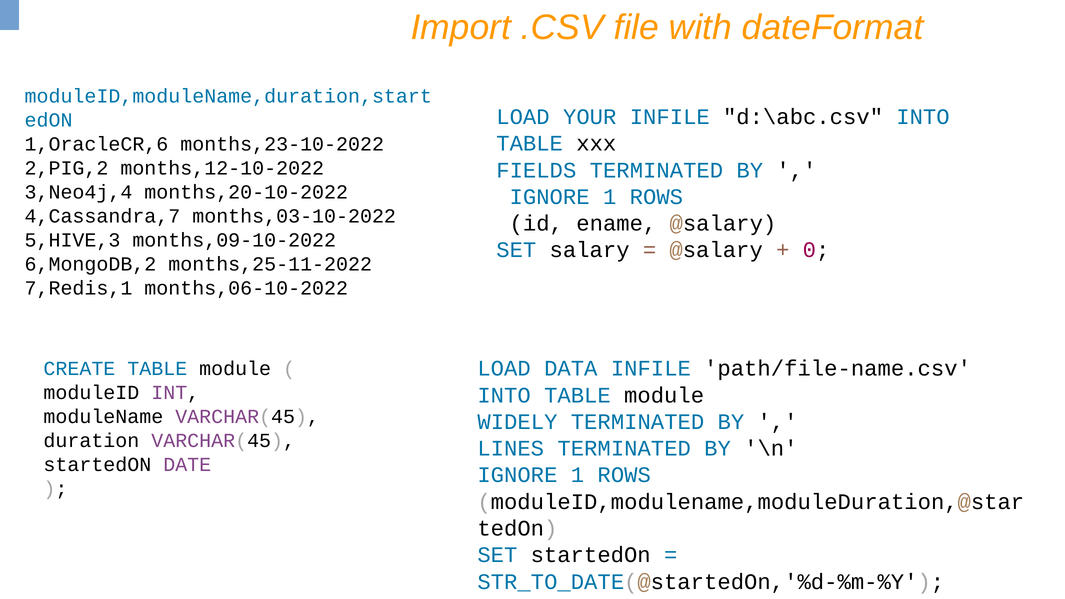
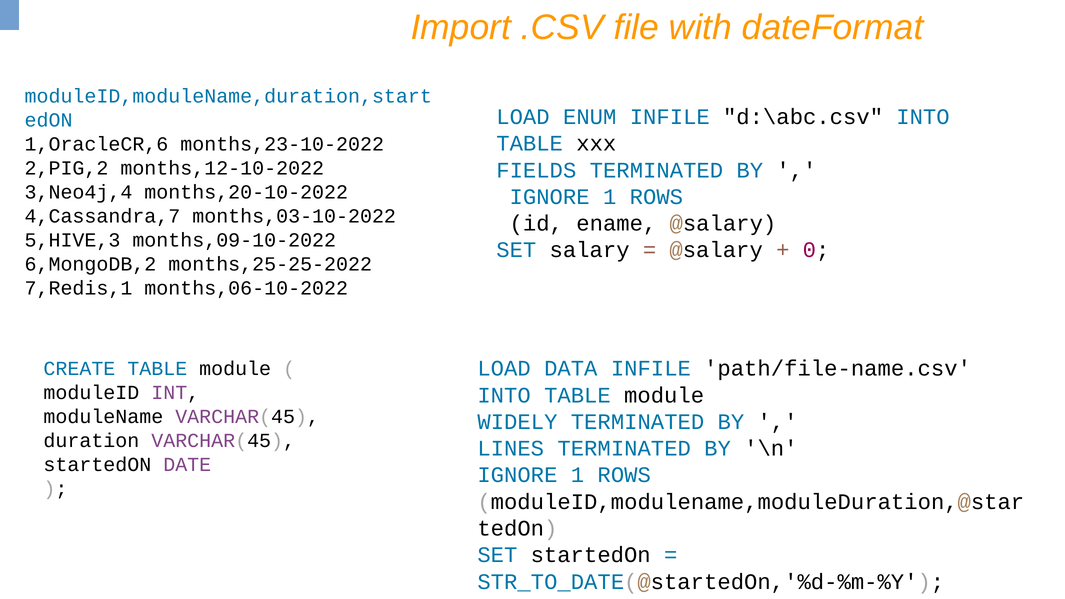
YOUR: YOUR -> ENUM
months,25-11-2022: months,25-11-2022 -> months,25-25-2022
